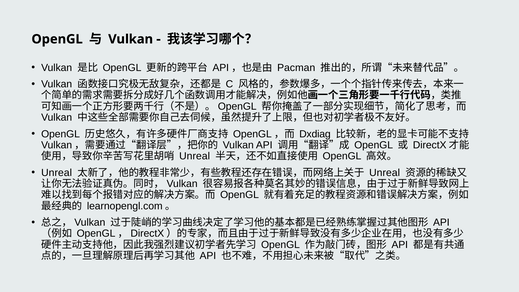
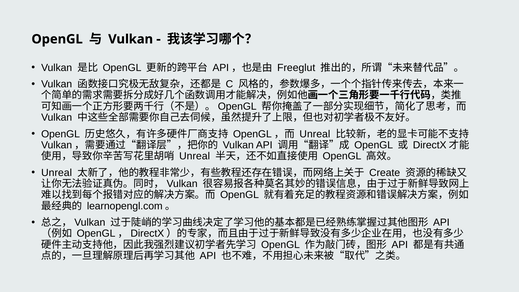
Pacman: Pacman -> Freeglut
Dxdiag at (315, 134): Dxdiag -> Unreal
Unreal at (385, 173): Unreal -> Create
